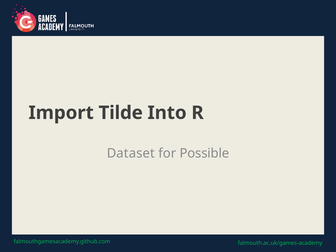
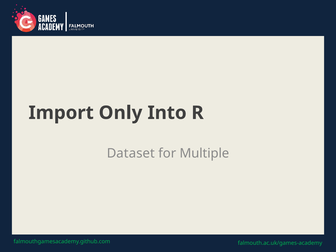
Tilde: Tilde -> Only
Possible: Possible -> Multiple
